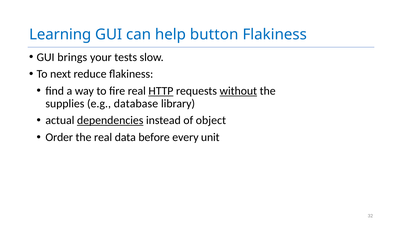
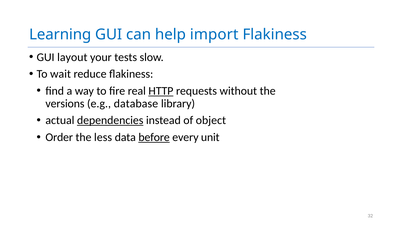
button: button -> import
brings: brings -> layout
next: next -> wait
without underline: present -> none
supplies: supplies -> versions
the real: real -> less
before underline: none -> present
